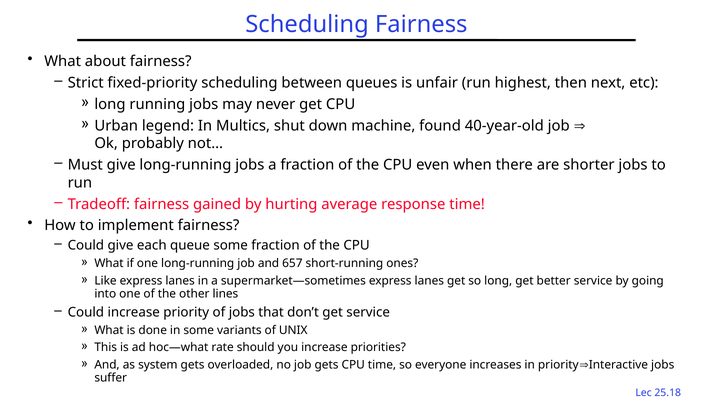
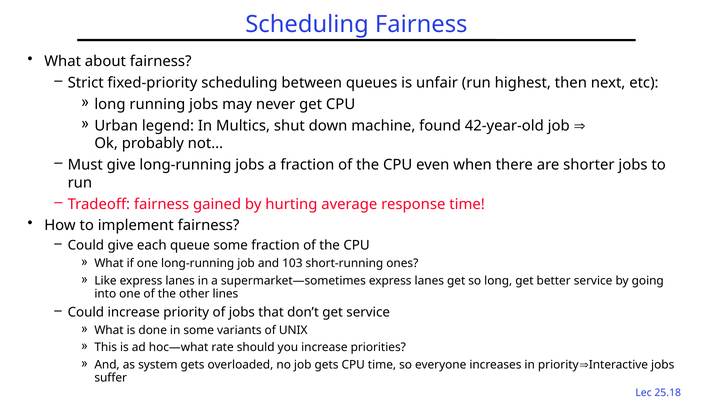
40-year-old: 40-year-old -> 42-year-old
657: 657 -> 103
